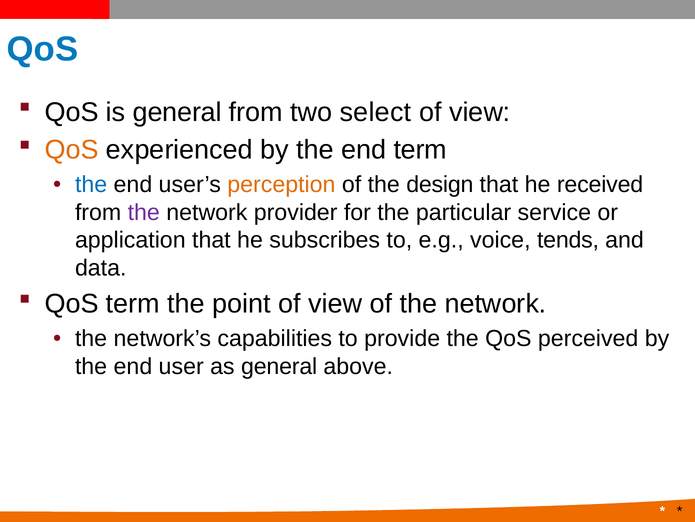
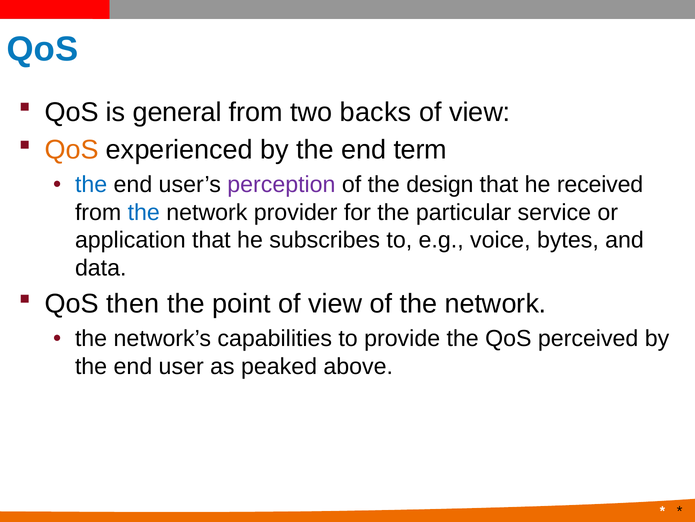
select: select -> backs
perception colour: orange -> purple
the at (144, 212) colour: purple -> blue
tends: tends -> bytes
QoS term: term -> then
as general: general -> peaked
